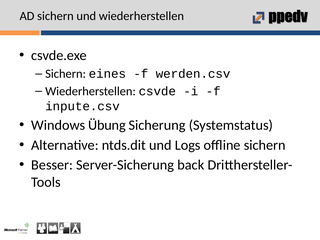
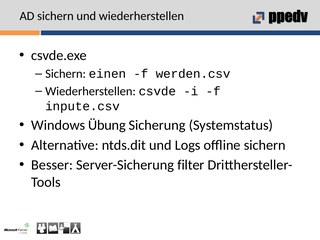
eines: eines -> einen
back: back -> filter
